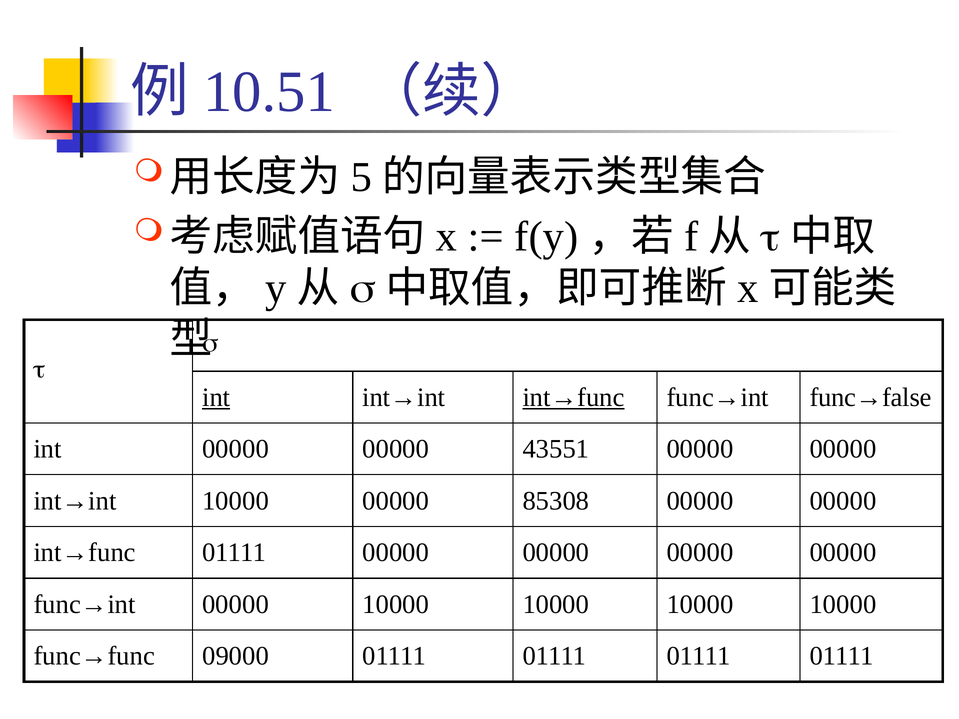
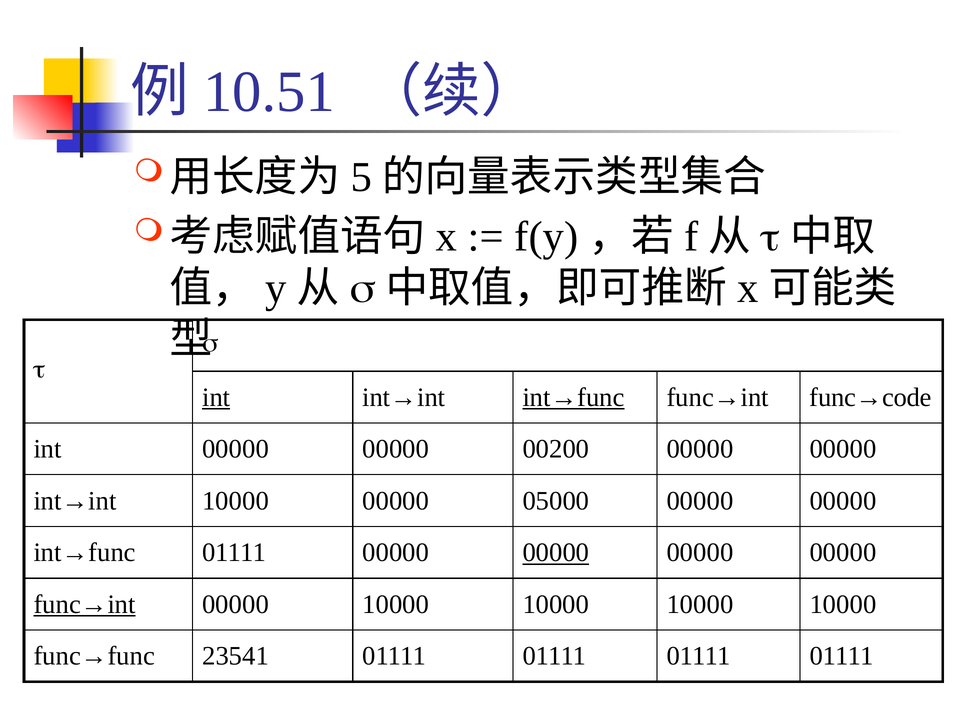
func→false: func→false -> func→code
43551: 43551 -> 00200
85308: 85308 -> 05000
00000 at (556, 553) underline: none -> present
func→int at (85, 605) underline: none -> present
09000: 09000 -> 23541
